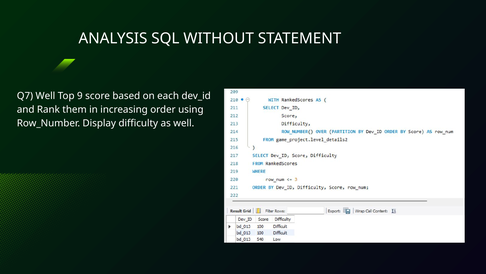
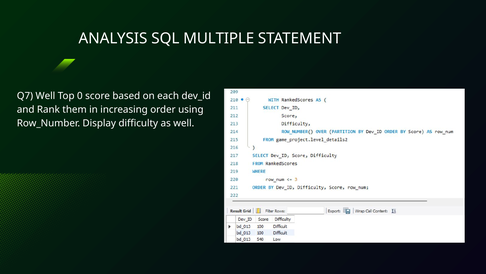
WITHOUT: WITHOUT -> MULTIPLE
9: 9 -> 0
